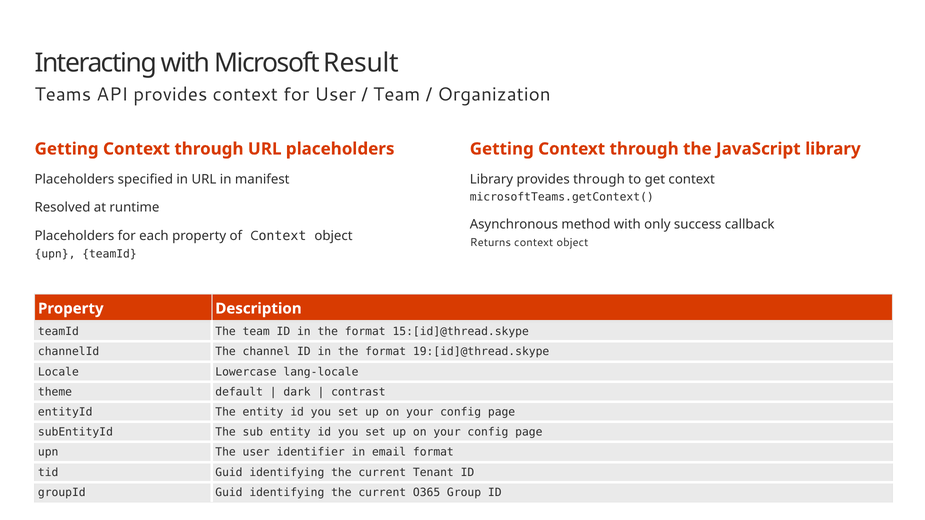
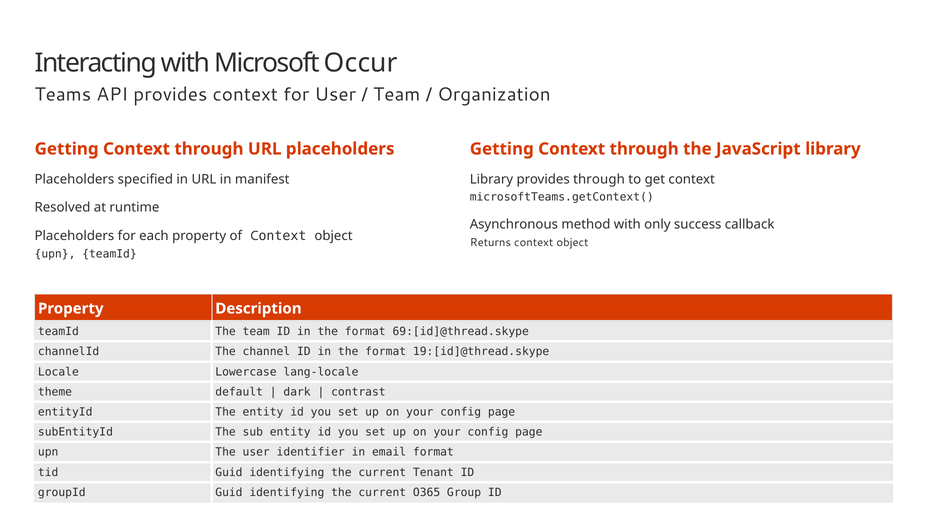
Result: Result -> Occur
15:[id]@thread.skype: 15:[id]@thread.skype -> 69:[id]@thread.skype
